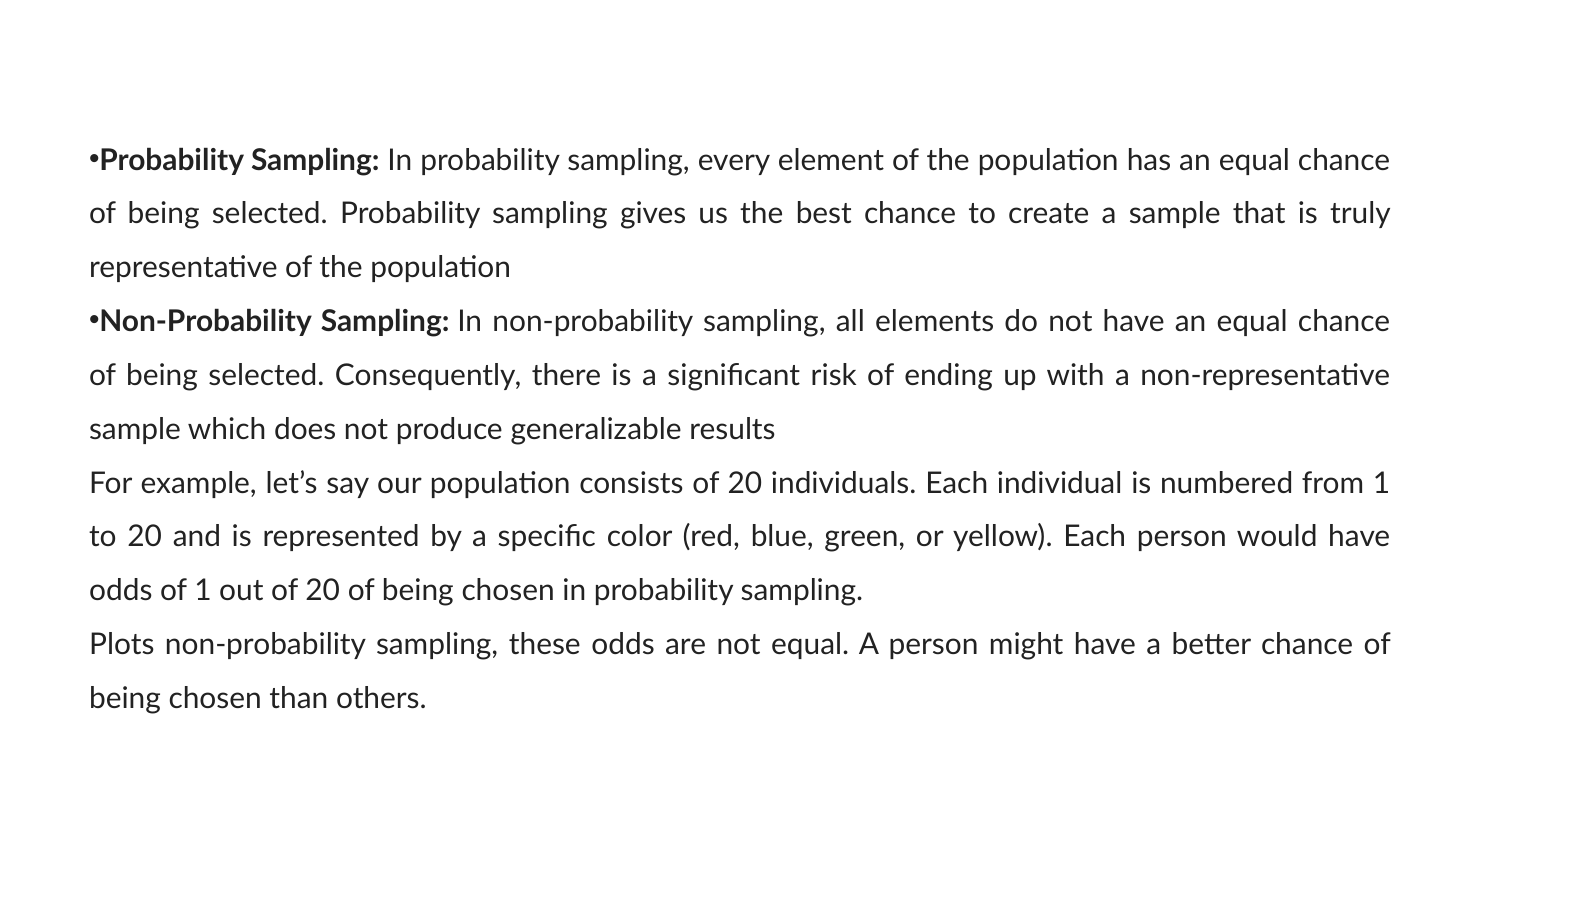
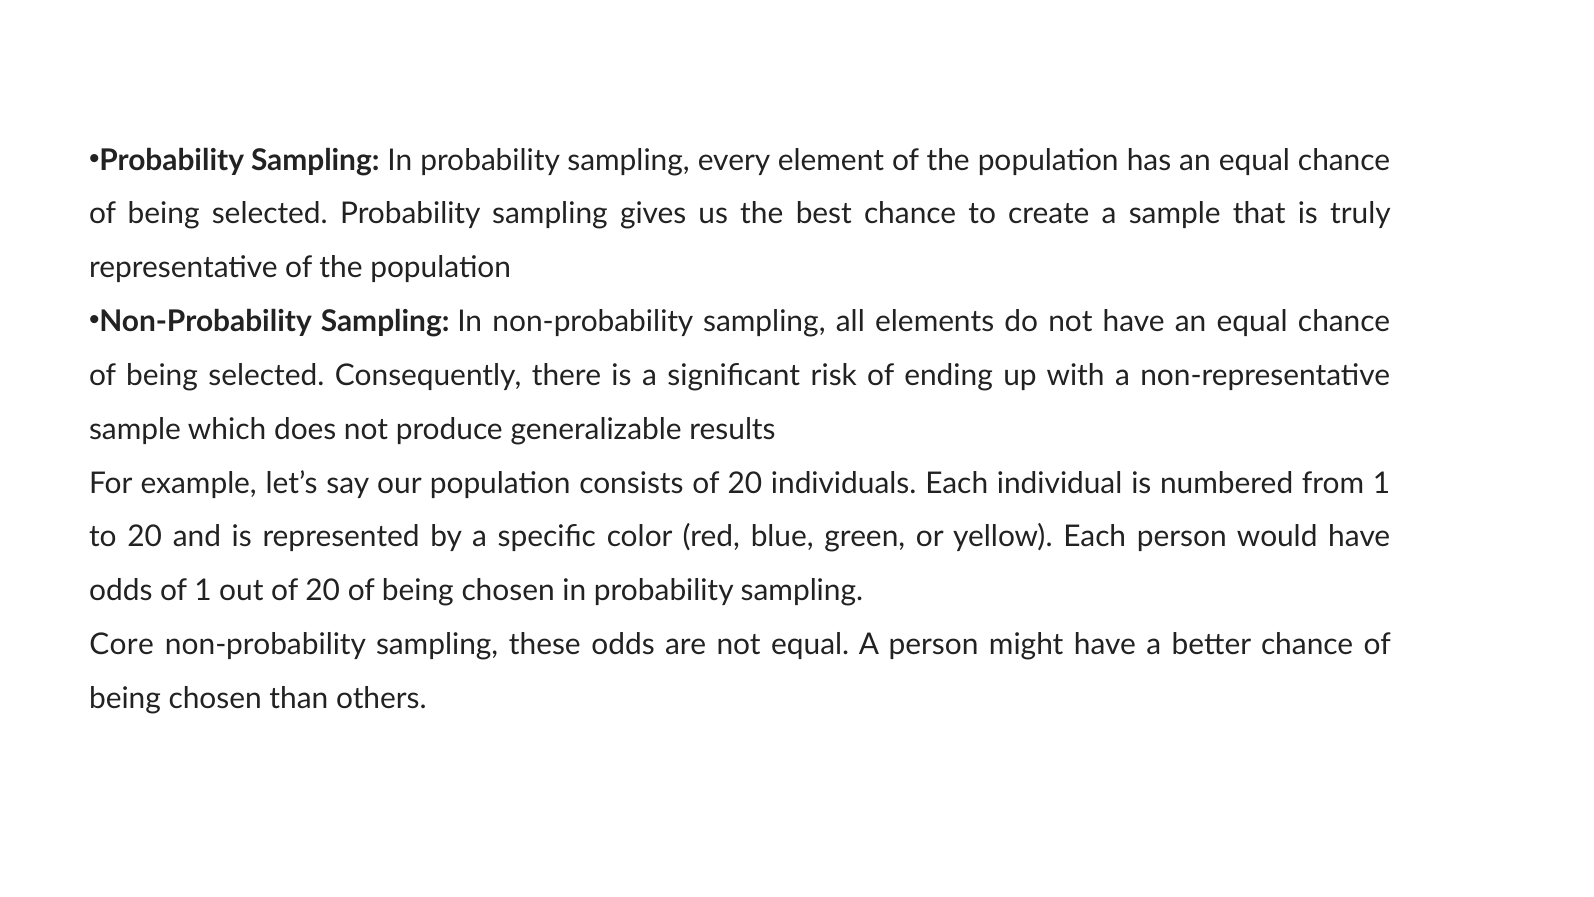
Plots: Plots -> Core
